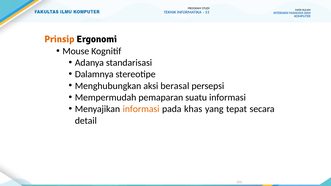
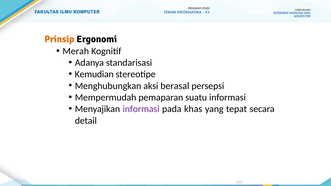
Mouse: Mouse -> Merah
Dalamnya: Dalamnya -> Kemudian
informasi at (141, 109) colour: orange -> purple
